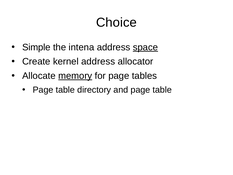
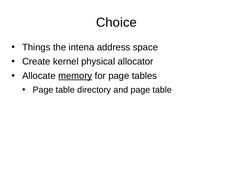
Simple: Simple -> Things
space underline: present -> none
kernel address: address -> physical
